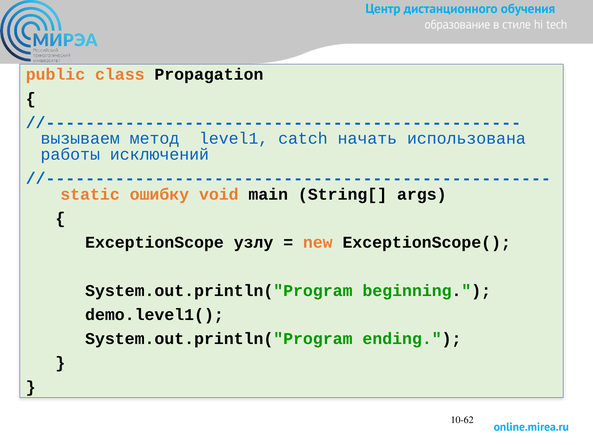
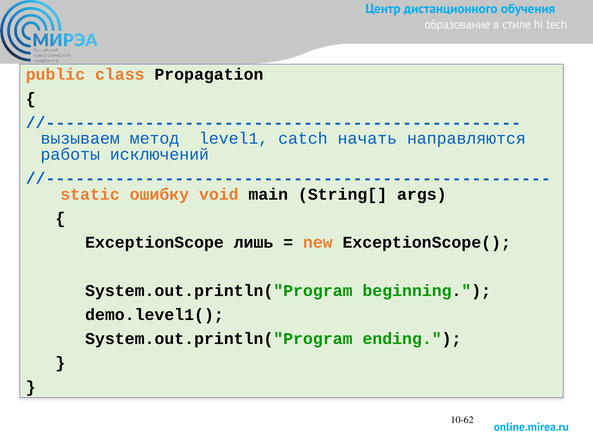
использована: использована -> направляются
узлу: узлу -> лишь
